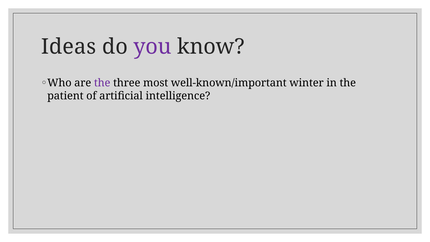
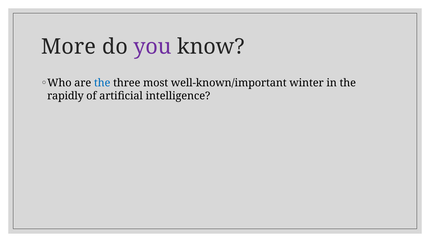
Ideas: Ideas -> More
the at (102, 83) colour: purple -> blue
patient: patient -> rapidly
